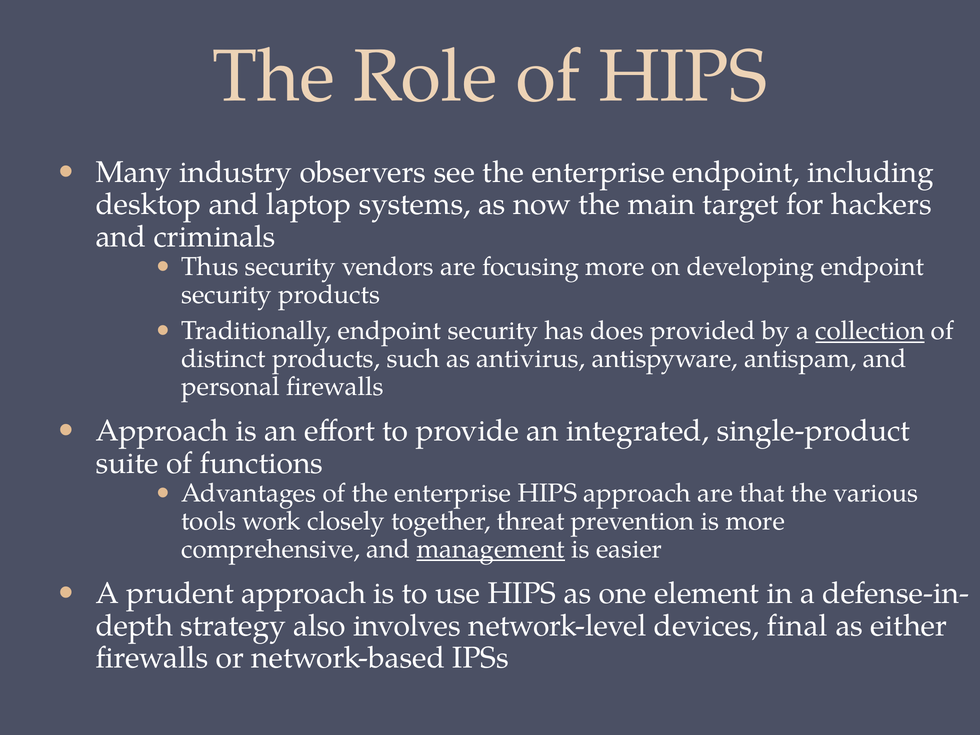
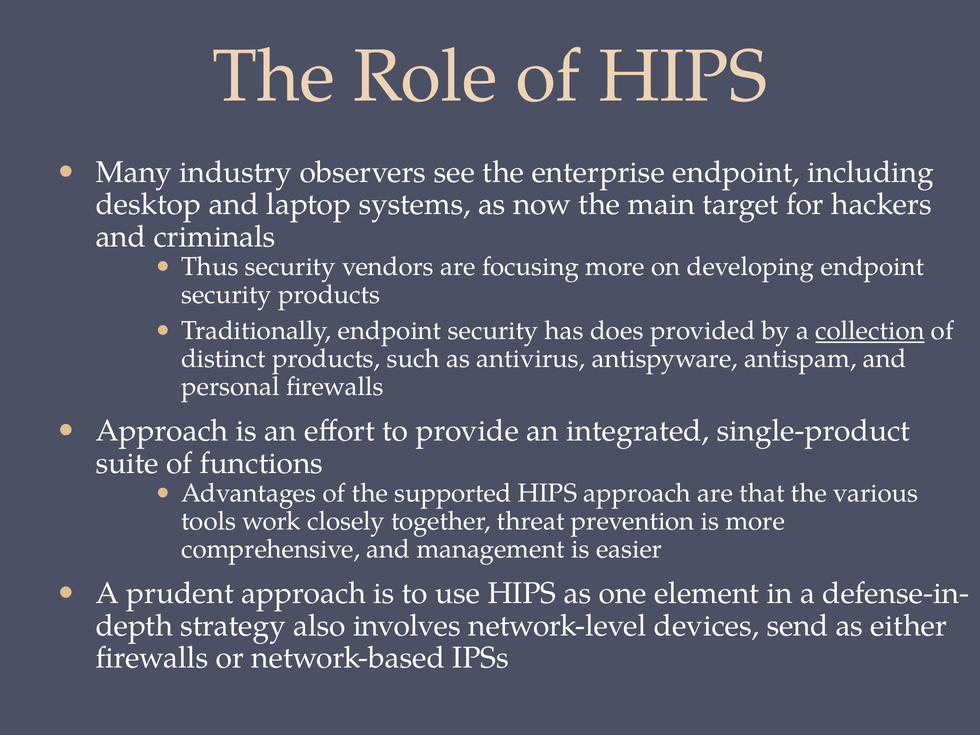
of the enterprise: enterprise -> supported
management underline: present -> none
final: final -> send
